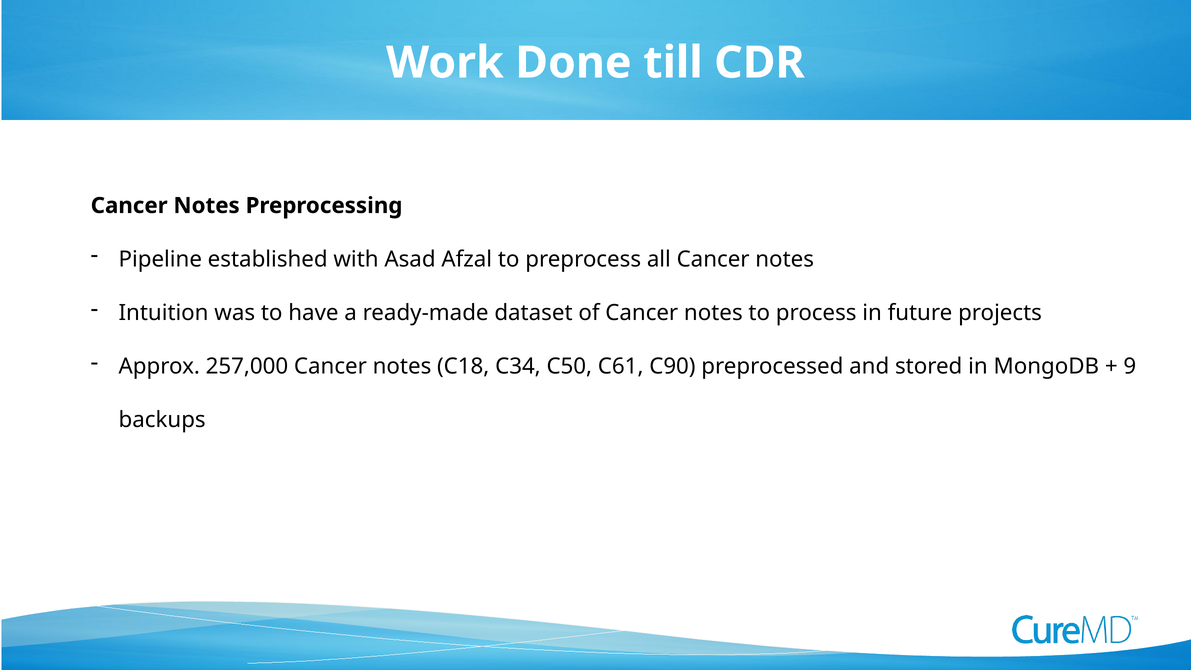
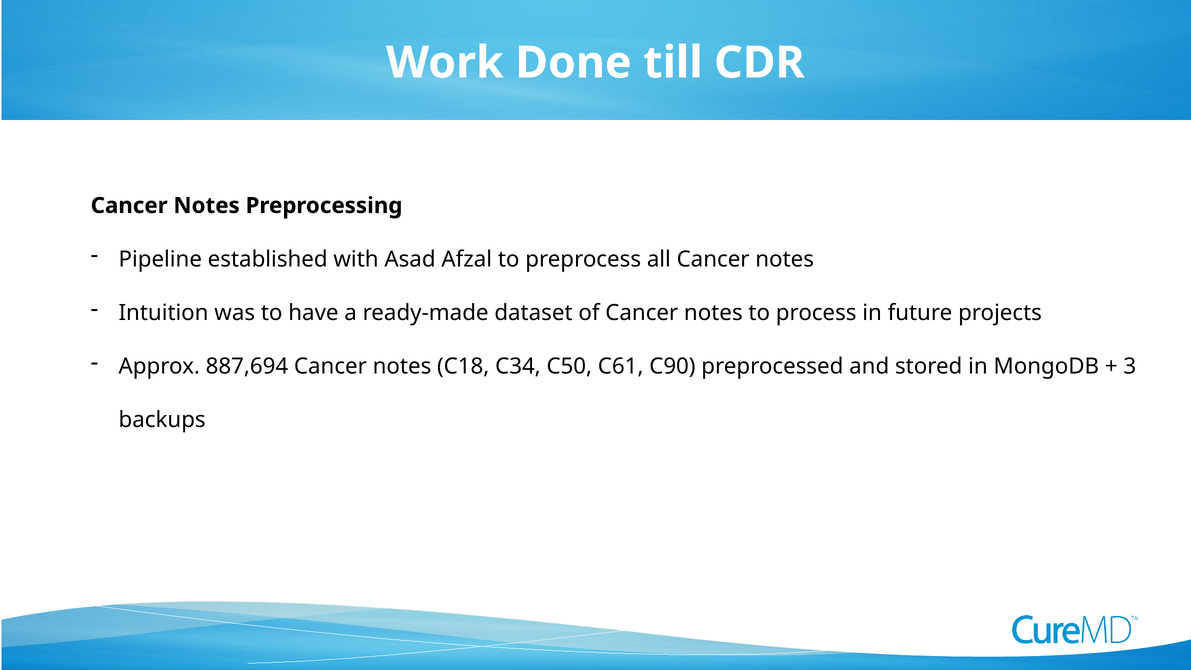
257,000: 257,000 -> 887,694
9: 9 -> 3
